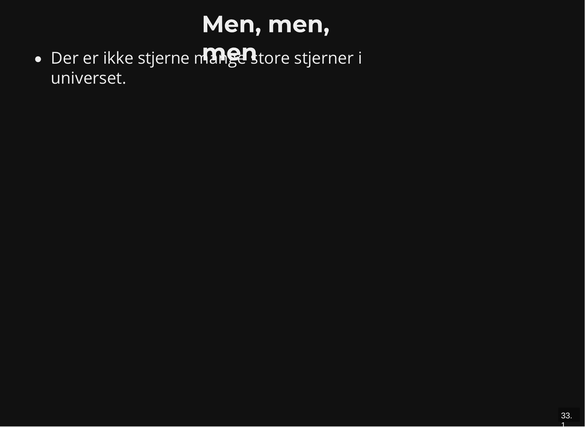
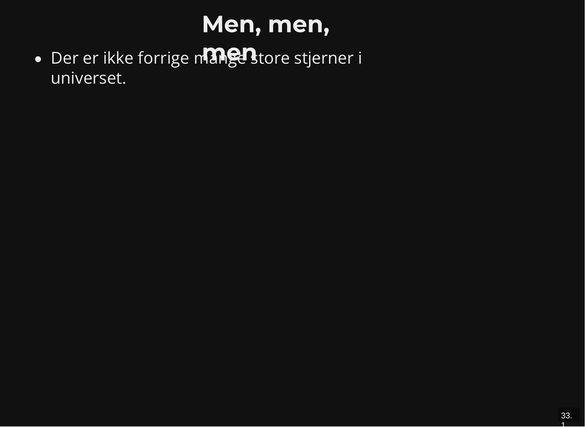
stjerne: stjerne -> forrige
